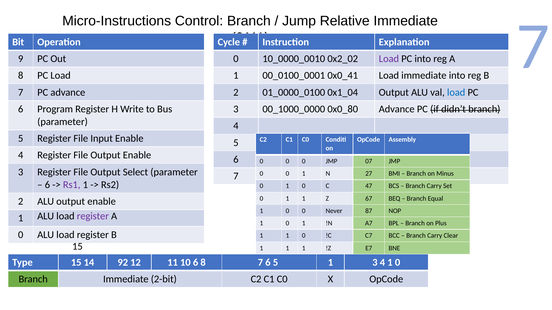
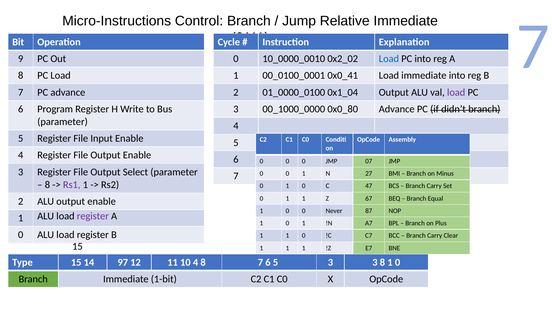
Load at (389, 59) colour: purple -> blue
load at (456, 92) colour: blue -> purple
6 at (47, 185): 6 -> 8
92: 92 -> 97
6 at (196, 263): 6 -> 4
1 at (330, 263): 1 -> 3
3 4: 4 -> 8
2-bit: 2-bit -> 1-bit
